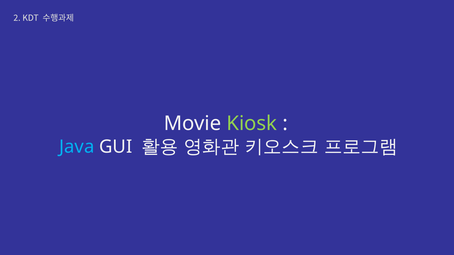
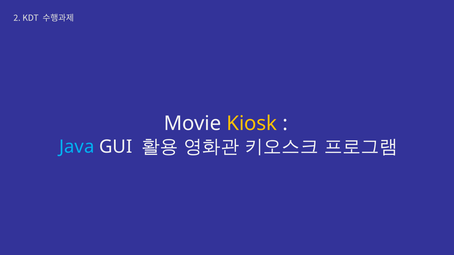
Kiosk colour: light green -> yellow
